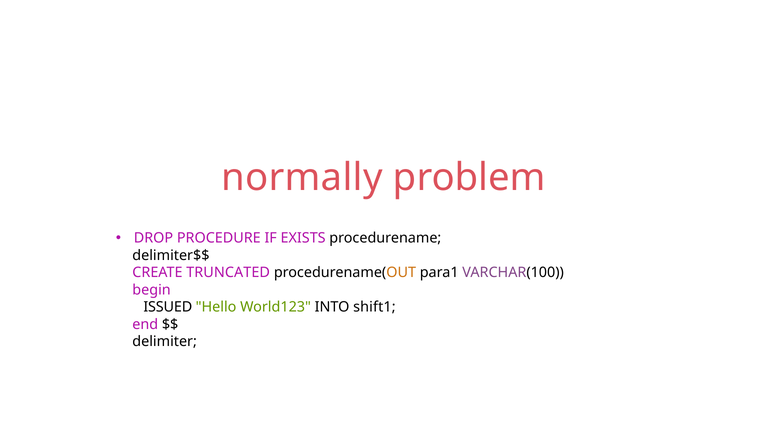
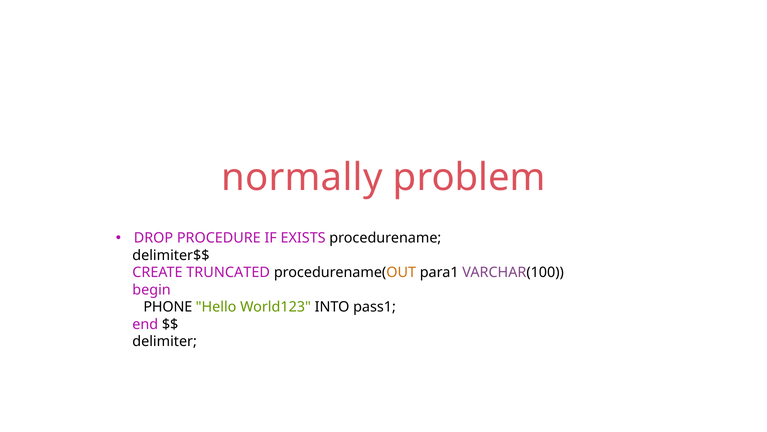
ISSUED: ISSUED -> PHONE
shift1: shift1 -> pass1
